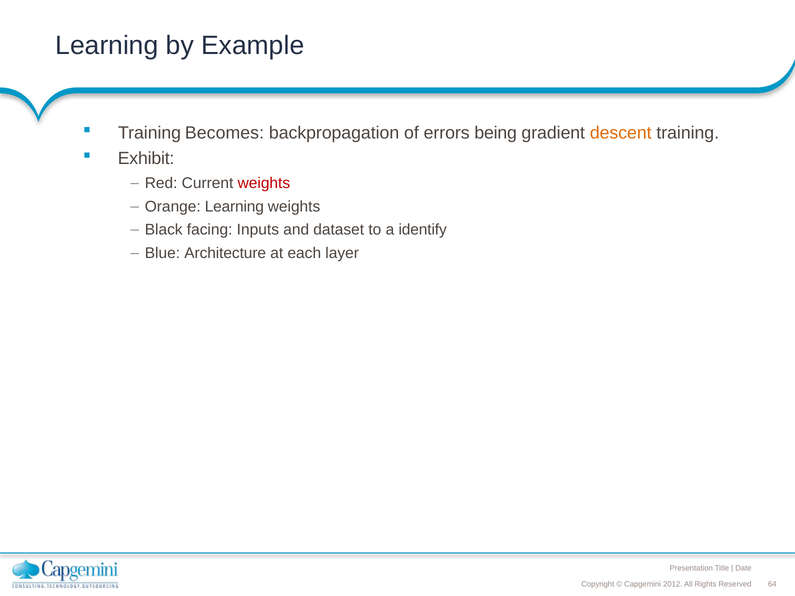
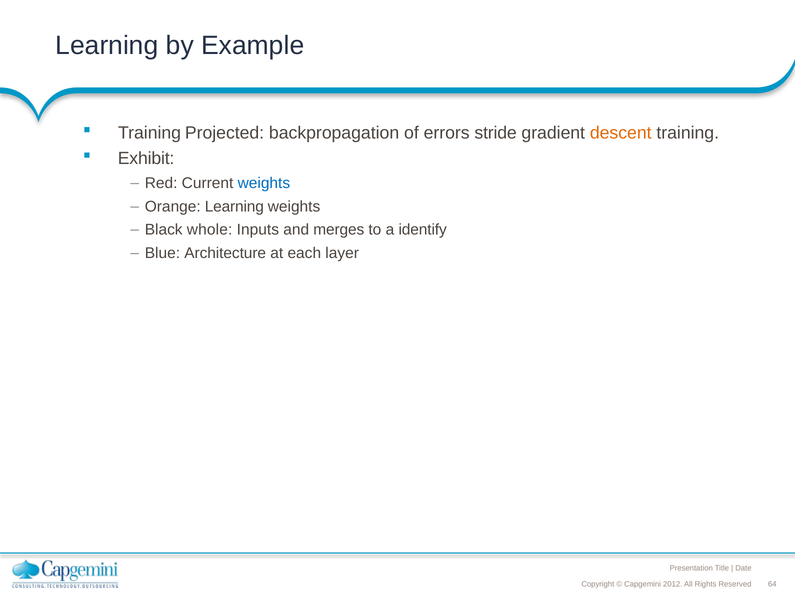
Becomes: Becomes -> Projected
being: being -> stride
weights at (264, 183) colour: red -> blue
facing: facing -> whole
dataset: dataset -> merges
